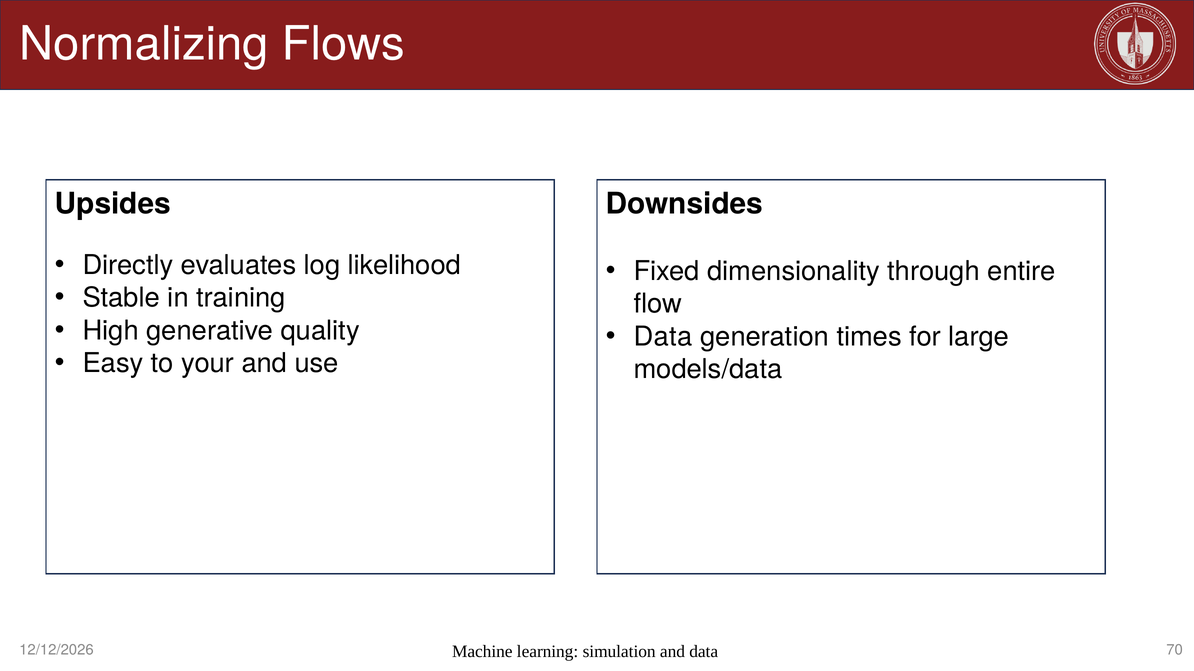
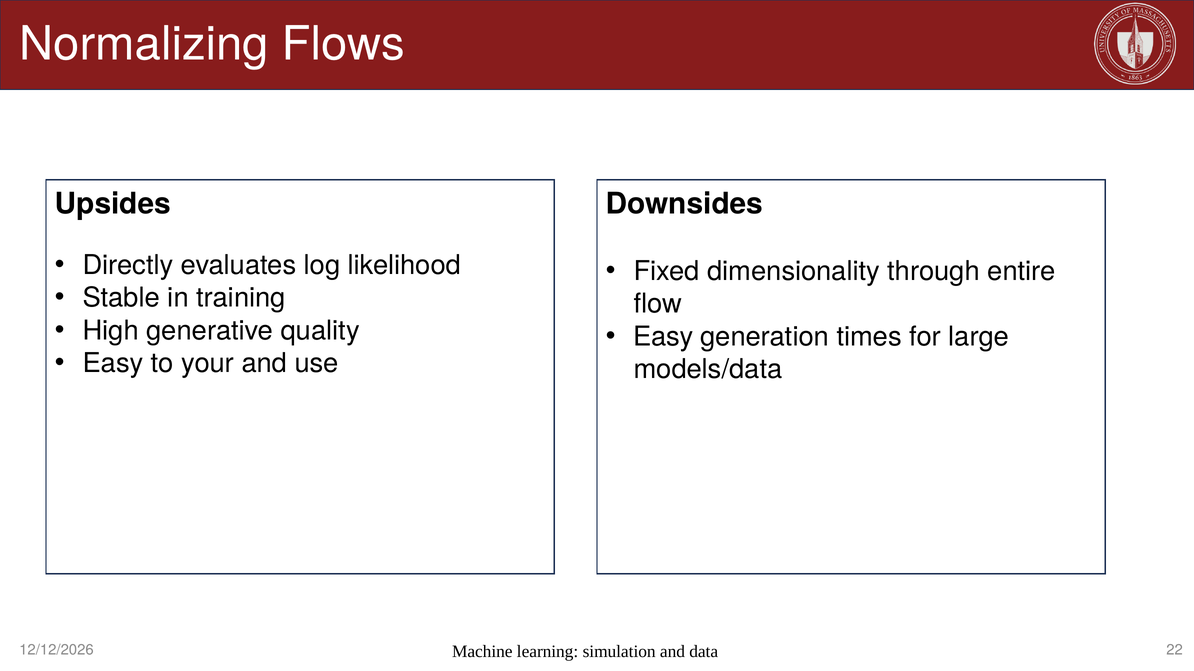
Data at (663, 337): Data -> Easy
70: 70 -> 22
